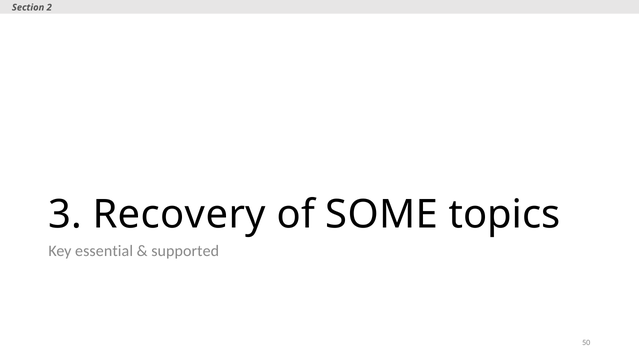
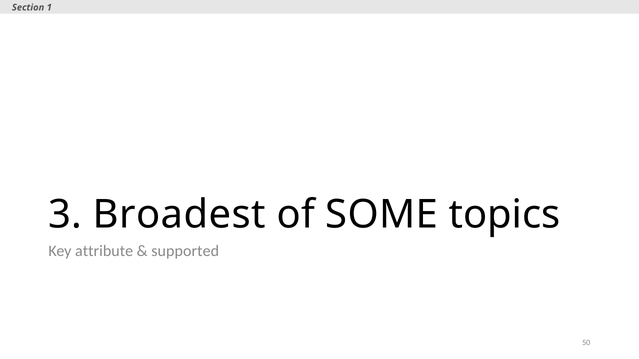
2: 2 -> 1
Recovery: Recovery -> Broadest
essential: essential -> attribute
